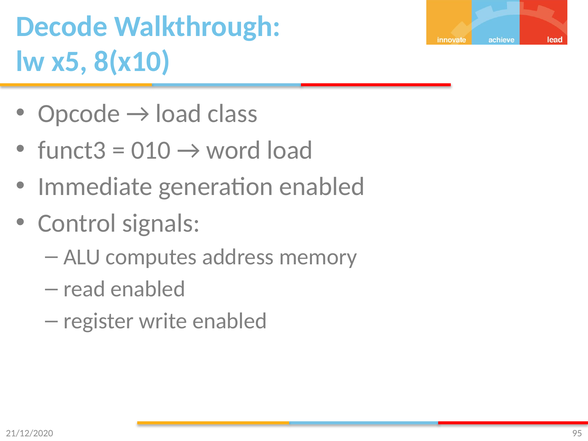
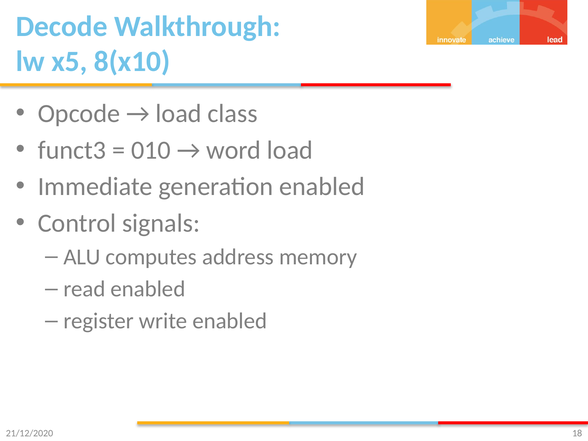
95: 95 -> 18
